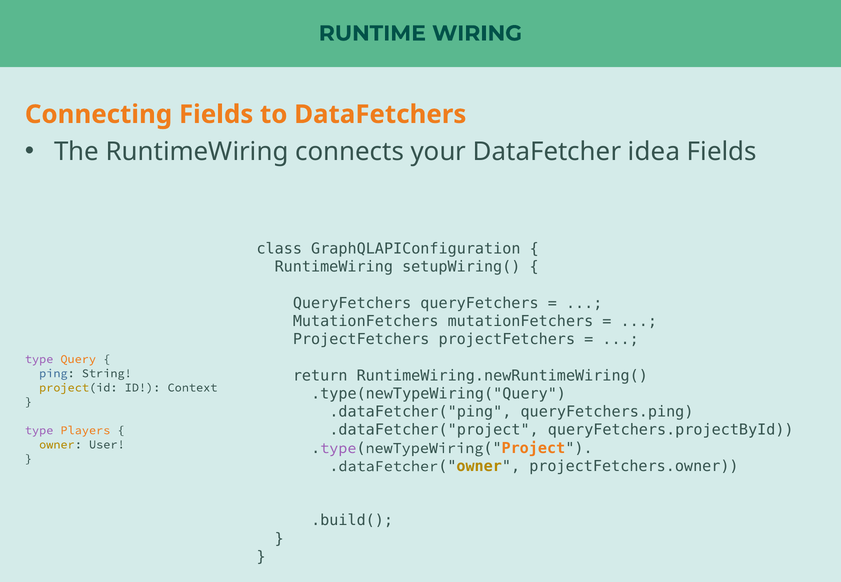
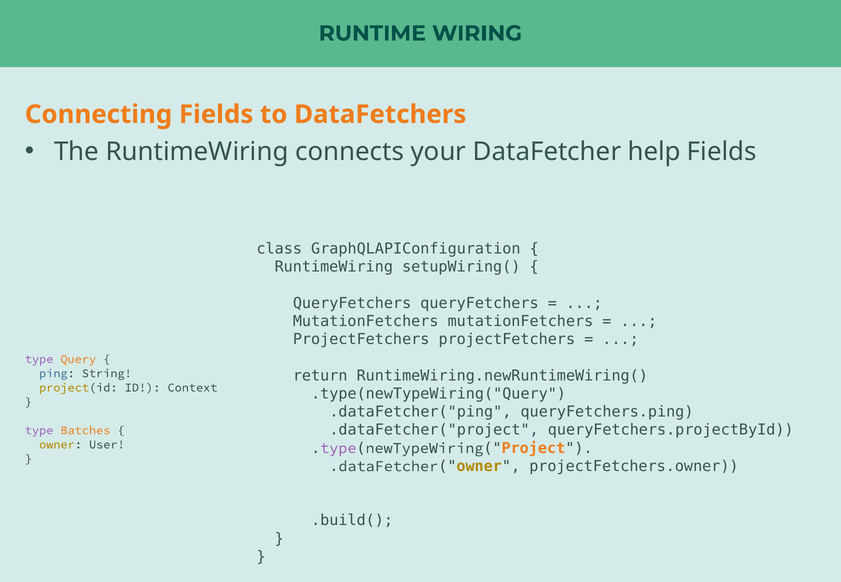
idea: idea -> help
Players: Players -> Batches
